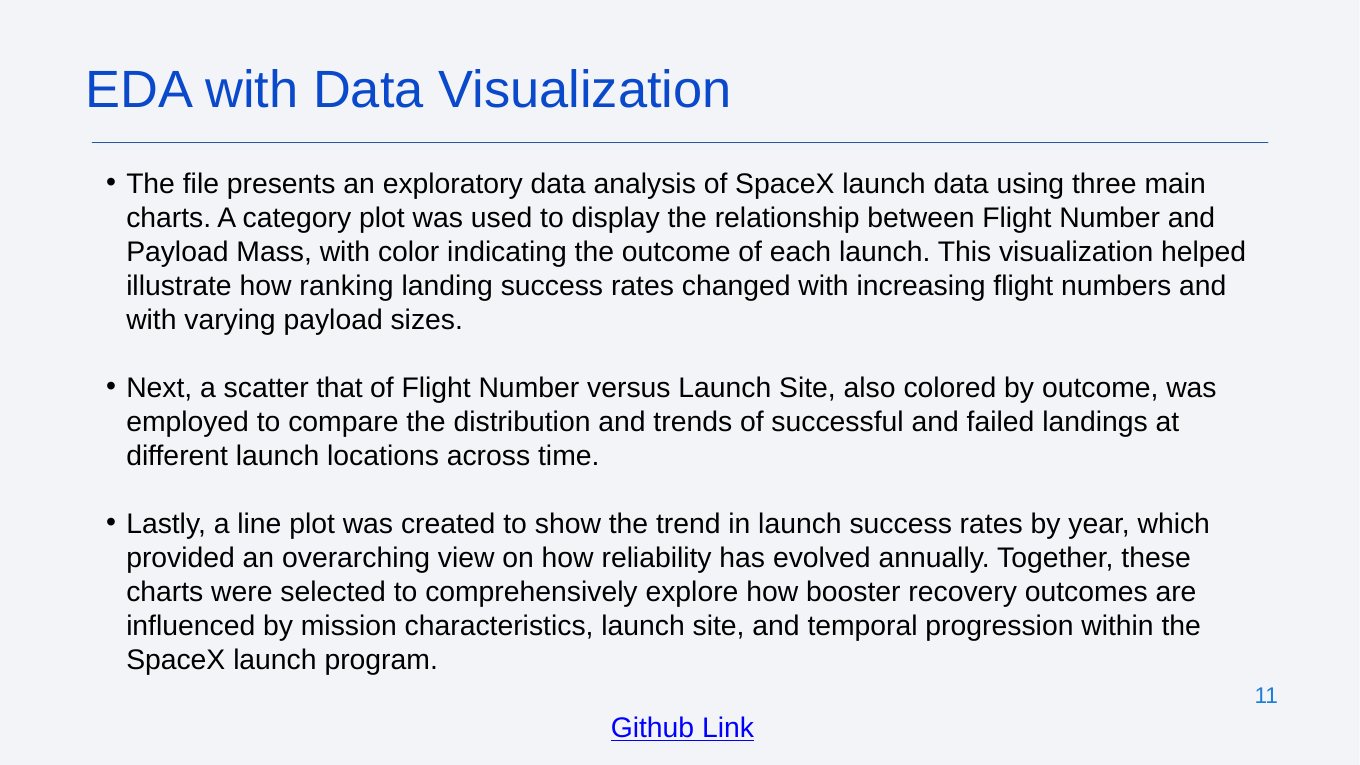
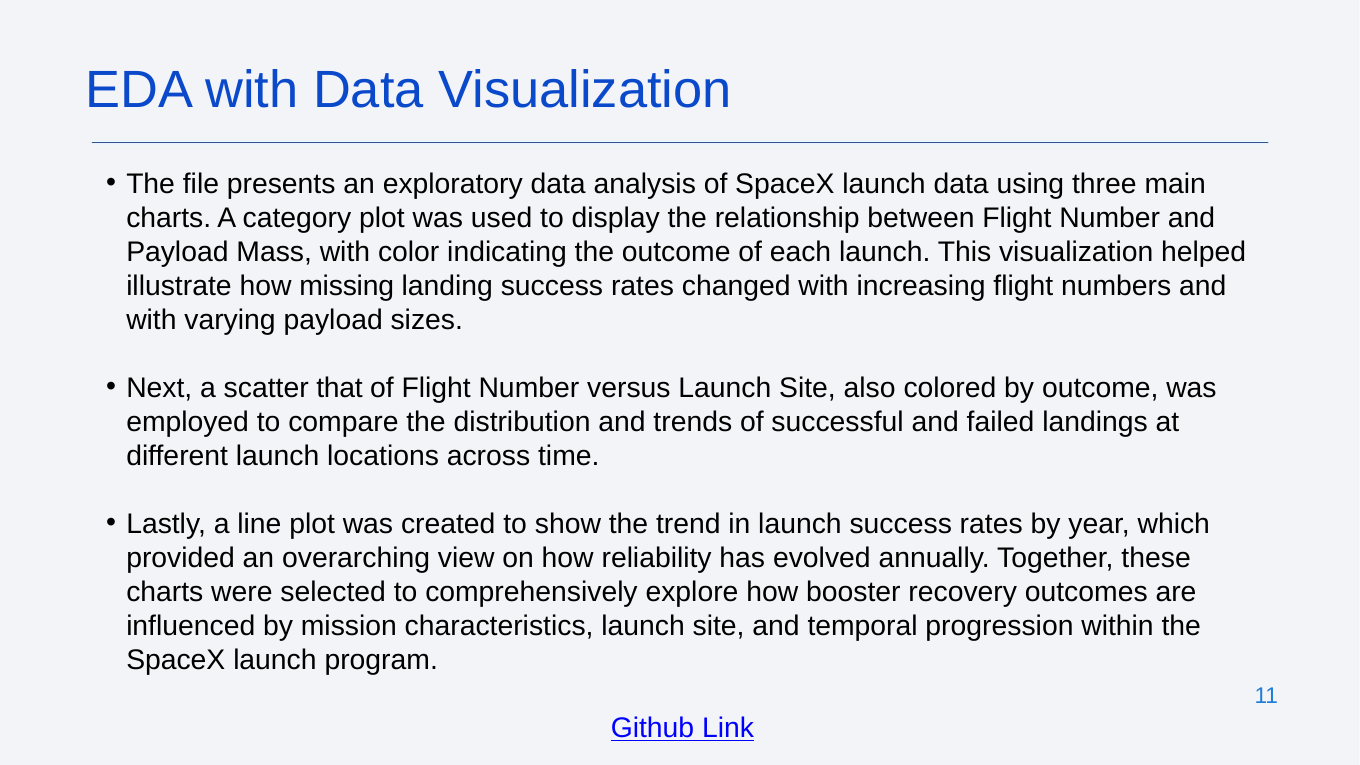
ranking: ranking -> missing
